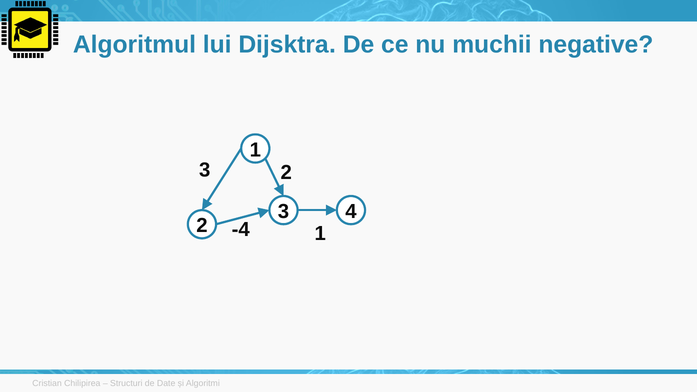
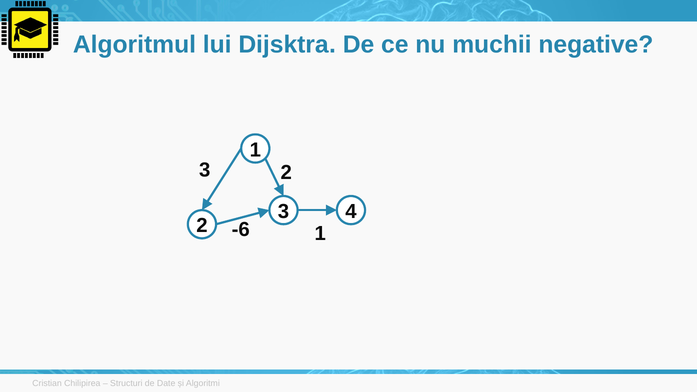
-4: -4 -> -6
